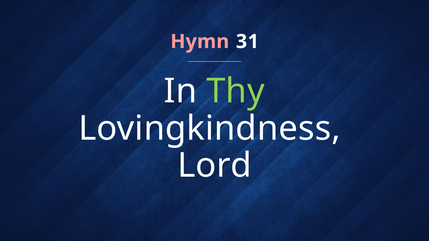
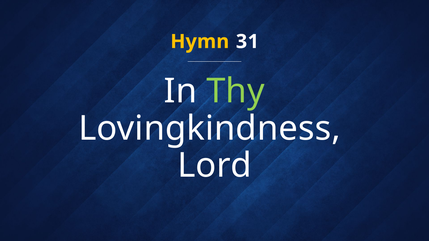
Hymn colour: pink -> yellow
